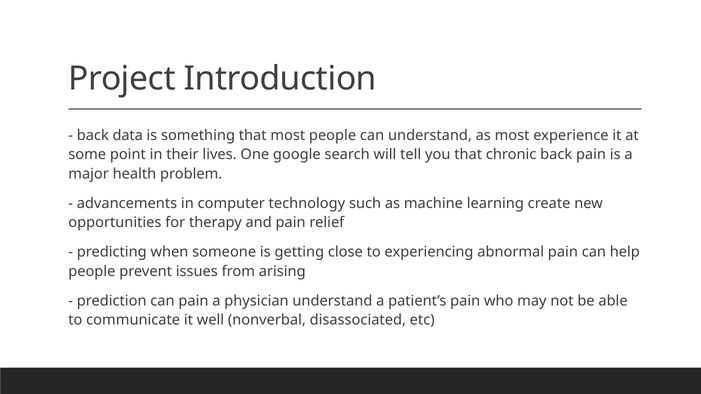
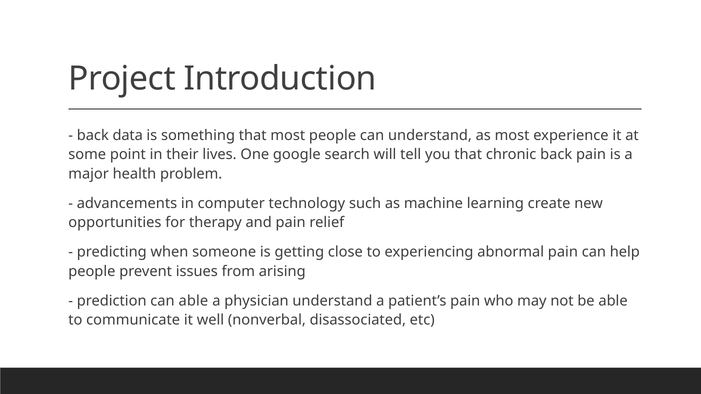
can pain: pain -> able
